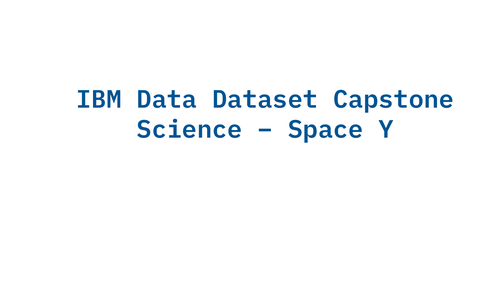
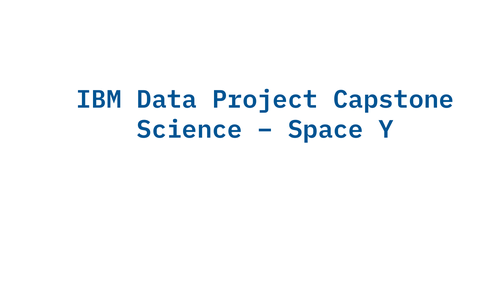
Dataset: Dataset -> Project
